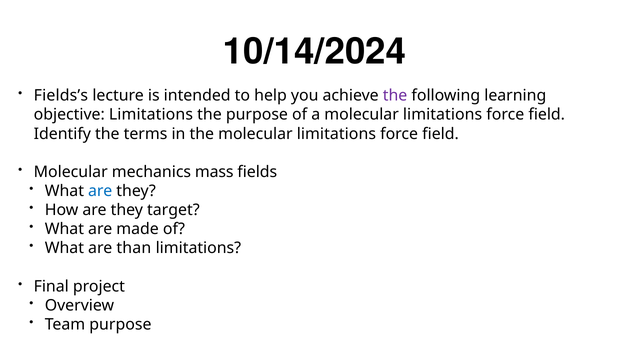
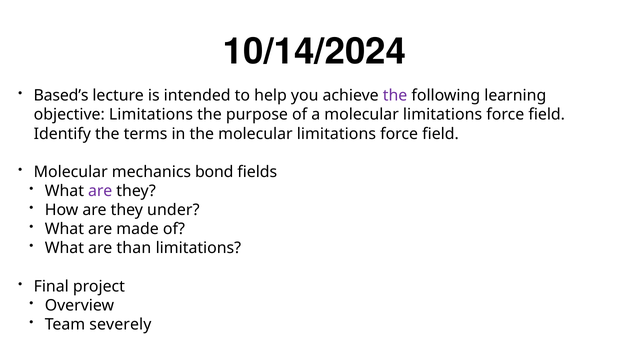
Fields’s: Fields’s -> Based’s
mass: mass -> bond
are at (100, 191) colour: blue -> purple
target: target -> under
Team purpose: purpose -> severely
